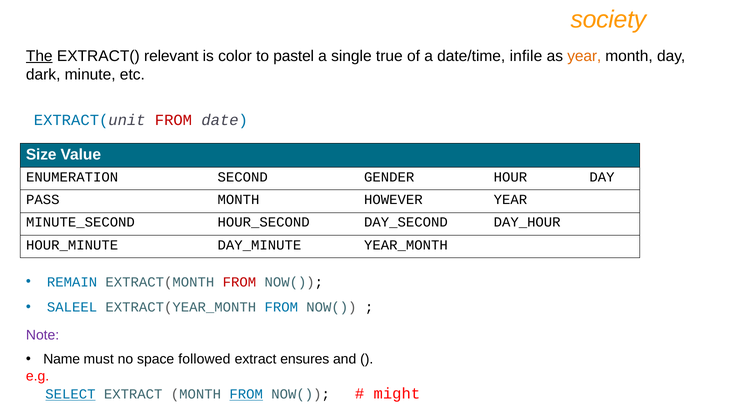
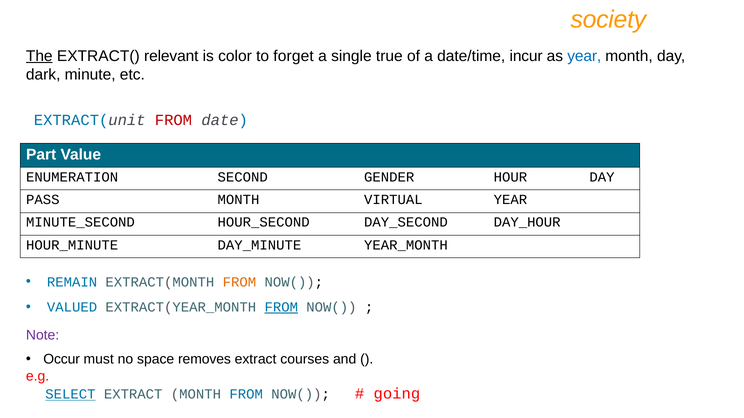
pastel: pastel -> forget
infile: infile -> incur
year at (584, 56) colour: orange -> blue
Size: Size -> Part
HOWEVER: HOWEVER -> VIRTUAL
FROM at (239, 282) colour: red -> orange
SALEEL: SALEEL -> VALUED
FROM at (281, 308) underline: none -> present
Name: Name -> Occur
followed: followed -> removes
ensures: ensures -> courses
FROM at (246, 395) underline: present -> none
might: might -> going
